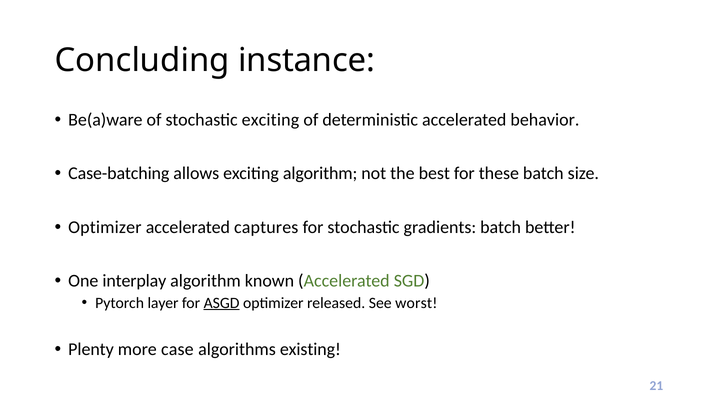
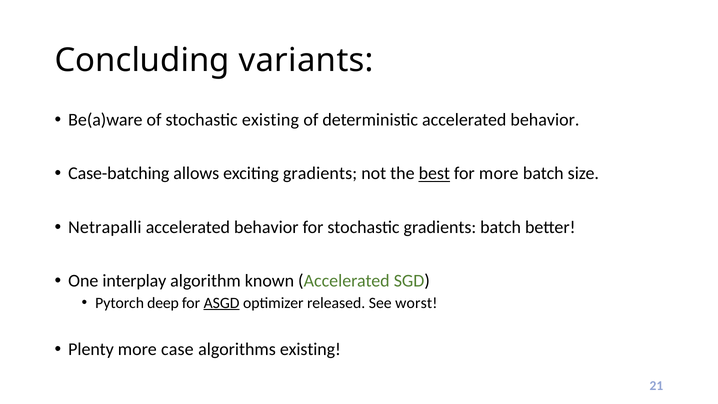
instance: instance -> variants
stochastic exciting: exciting -> existing
exciting algorithm: algorithm -> gradients
best underline: none -> present
for these: these -> more
Optimizer at (105, 227): Optimizer -> Netrapalli
captures at (266, 227): captures -> behavior
layer: layer -> deep
